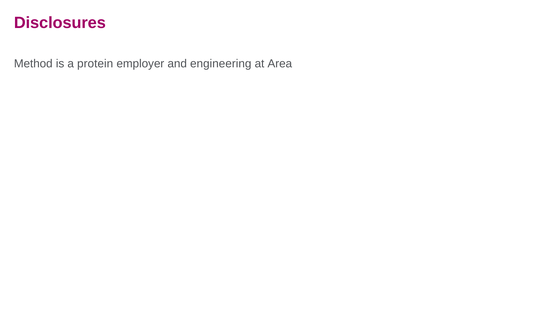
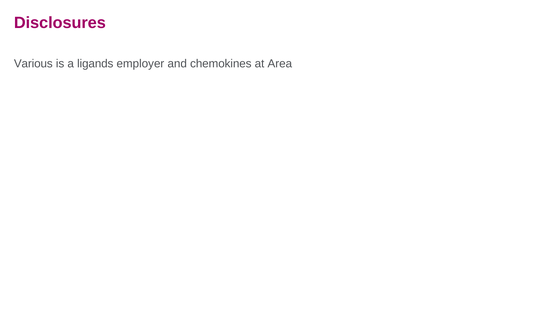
Method: Method -> Various
protein: protein -> ligands
engineering: engineering -> chemokines
